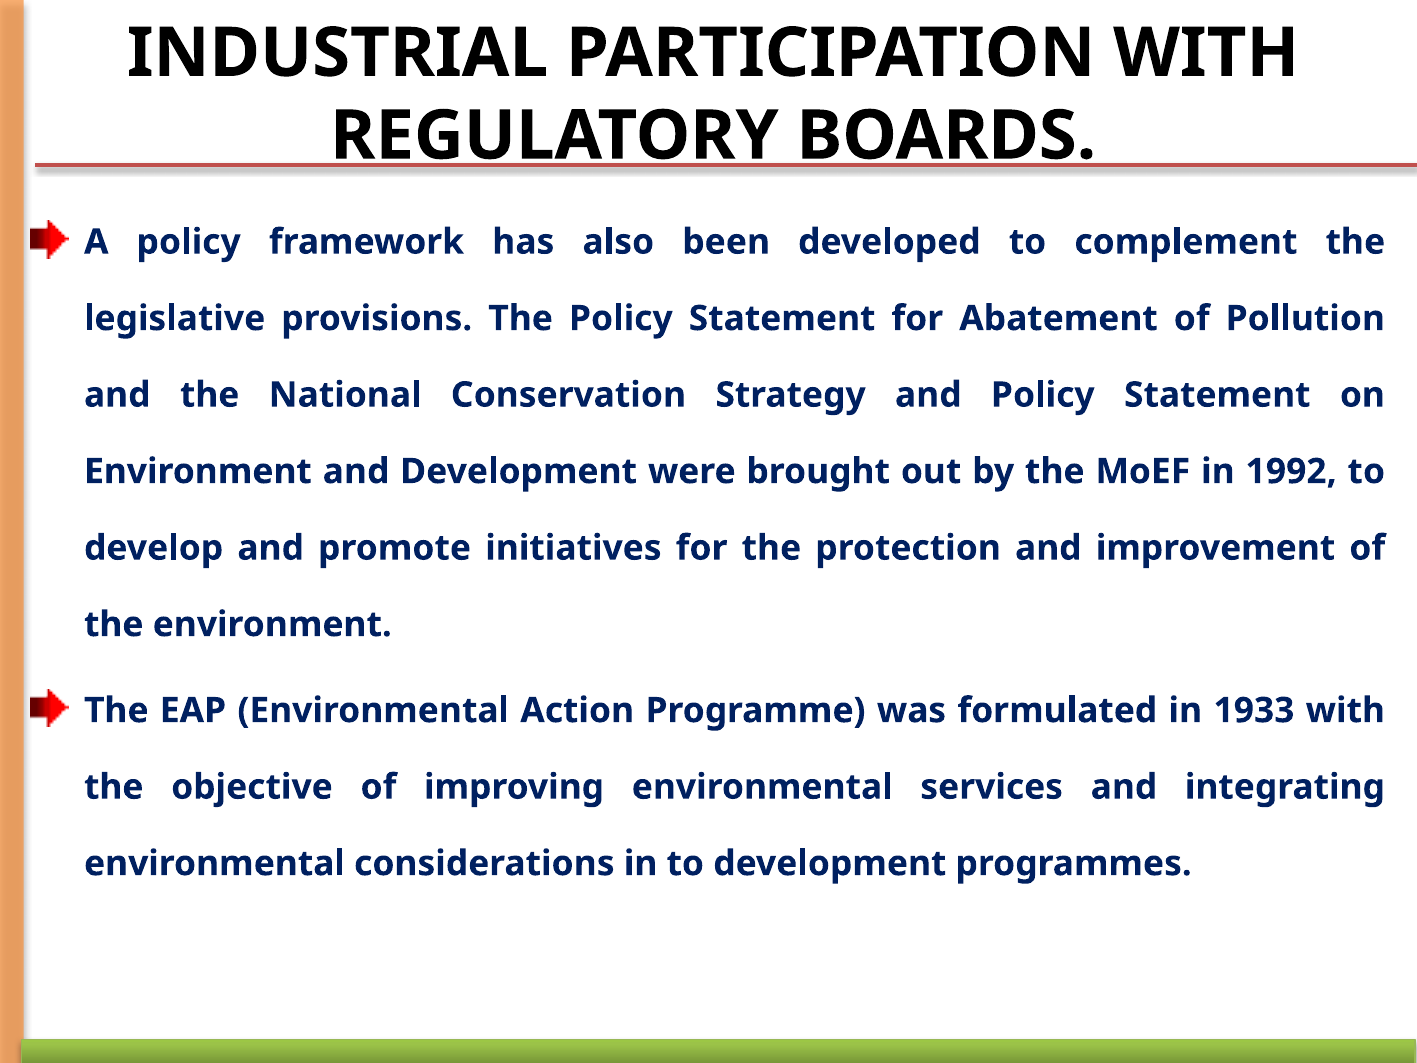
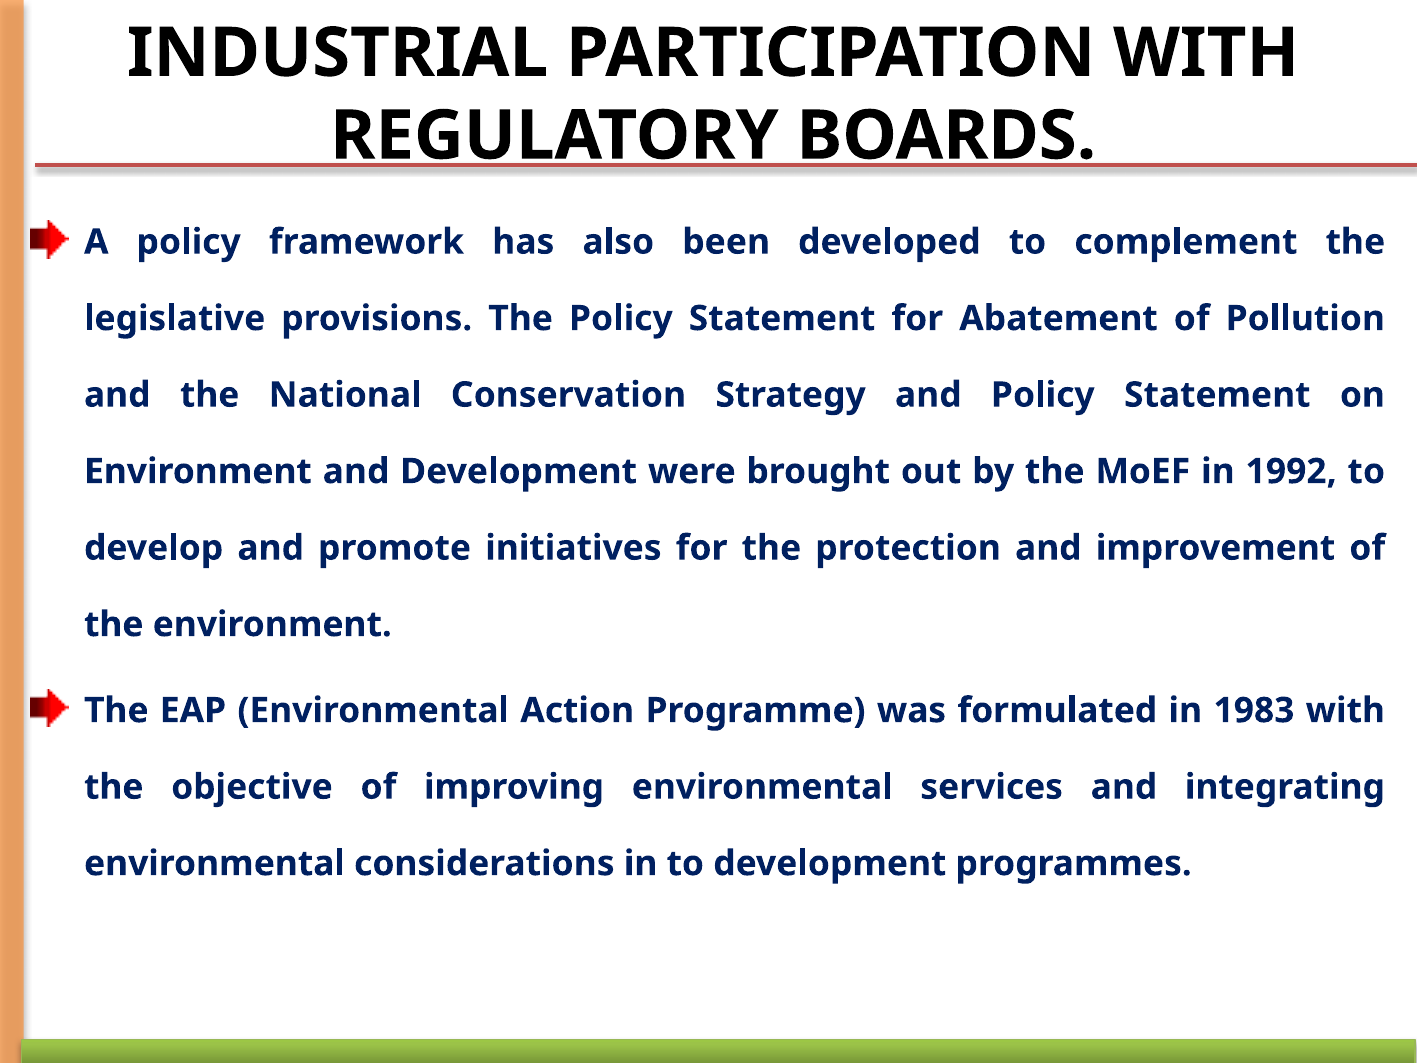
1933: 1933 -> 1983
